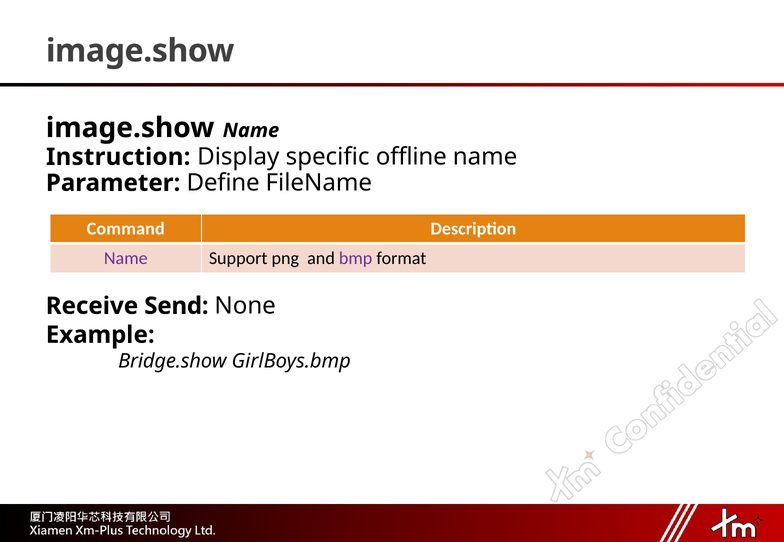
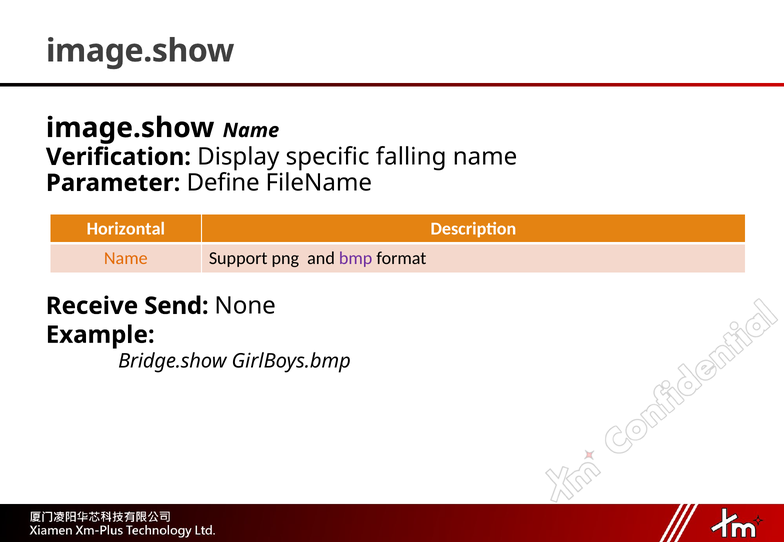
Instruction: Instruction -> Verification
offline: offline -> falling
Command: Command -> Horizontal
Name at (126, 259) colour: purple -> orange
